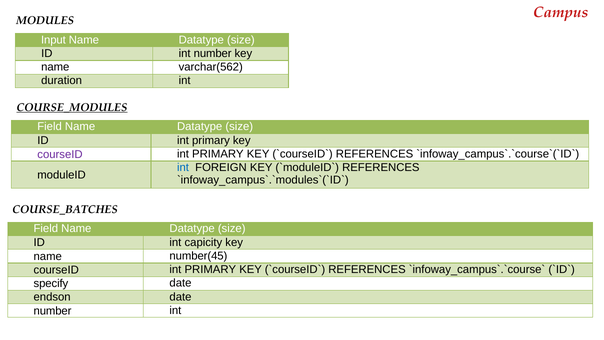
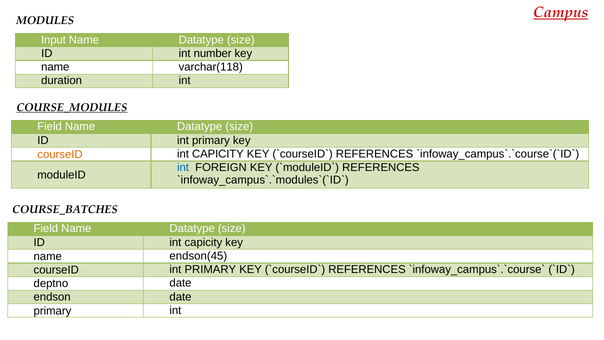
Campus underline: none -> present
varchar(562: varchar(562 -> varchar(118
courseID at (60, 154) colour: purple -> orange
PRIMARY at (218, 154): PRIMARY -> CAPICITY
number(45: number(45 -> endson(45
specify: specify -> deptno
number at (53, 311): number -> primary
